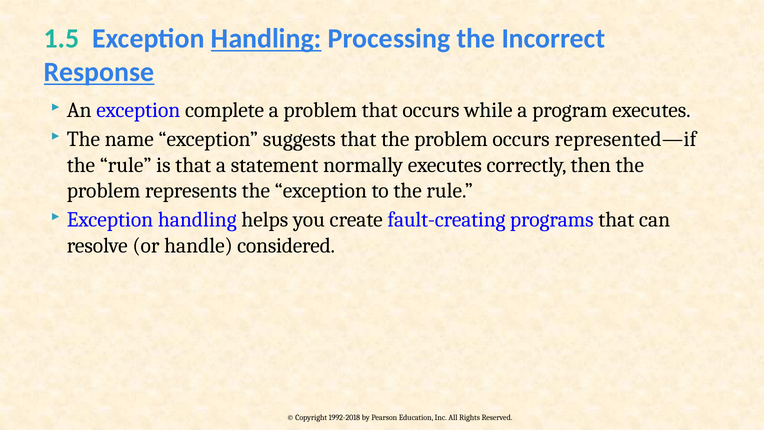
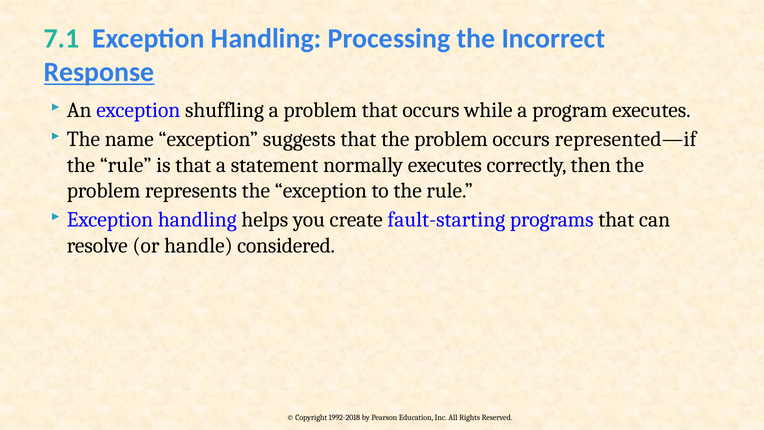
1.5: 1.5 -> 7.1
Handling at (266, 39) underline: present -> none
complete: complete -> shuffling
fault-creating: fault-creating -> fault-starting
